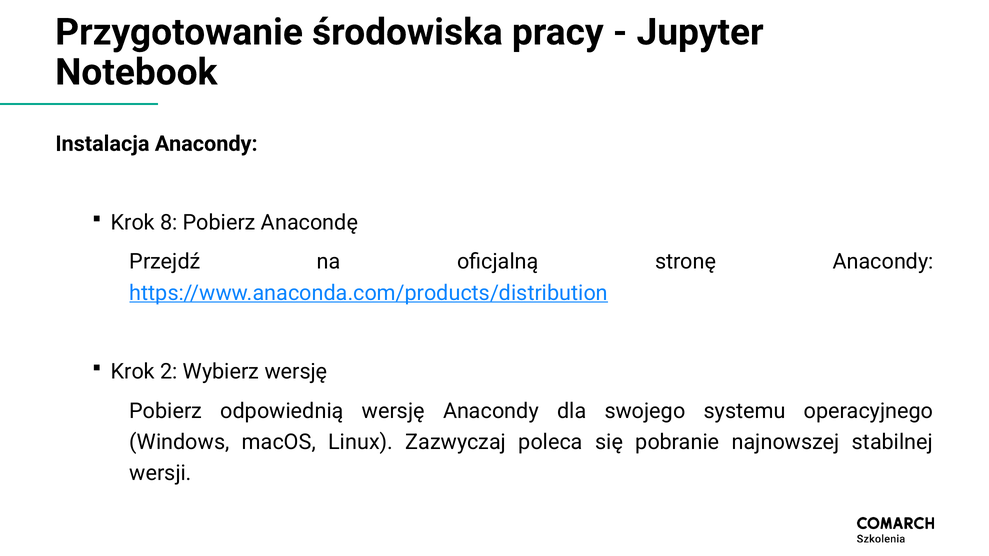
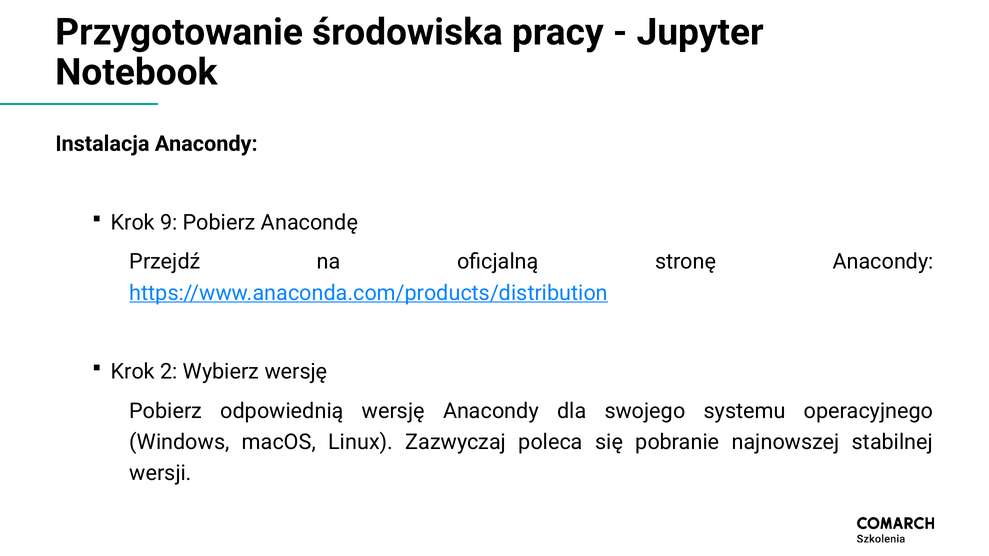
8: 8 -> 9
